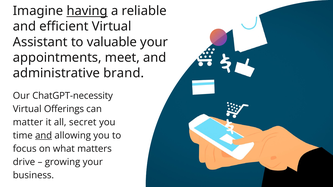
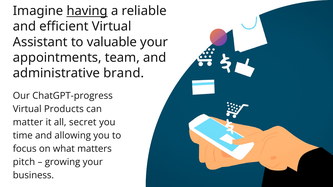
meet: meet -> team
ChatGPT-necessity: ChatGPT-necessity -> ChatGPT-progress
Offerings: Offerings -> Products
and at (44, 136) underline: present -> none
drive: drive -> pitch
